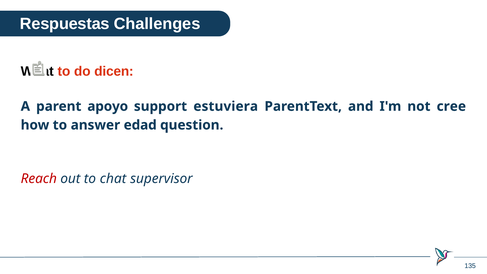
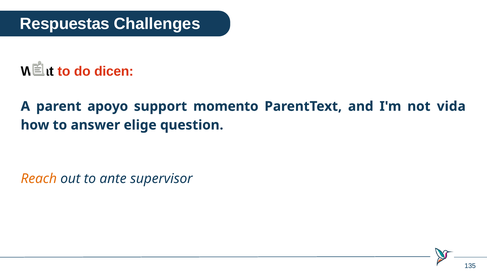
estuviera: estuviera -> momento
cree: cree -> vida
edad: edad -> elige
Reach colour: red -> orange
chat: chat -> ante
